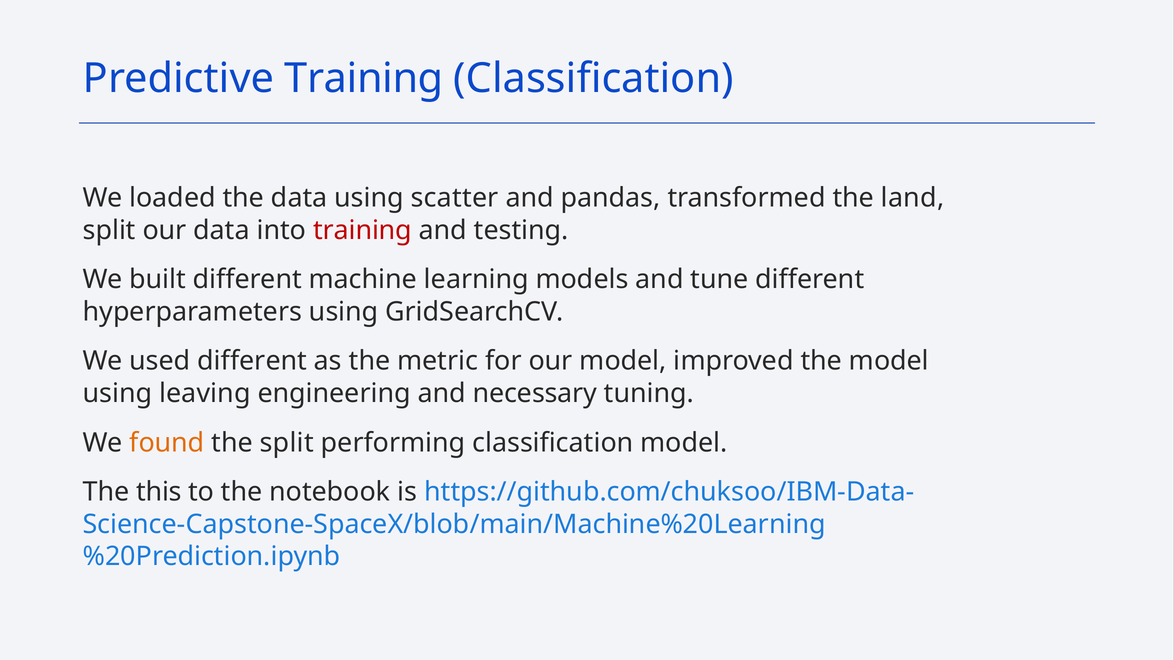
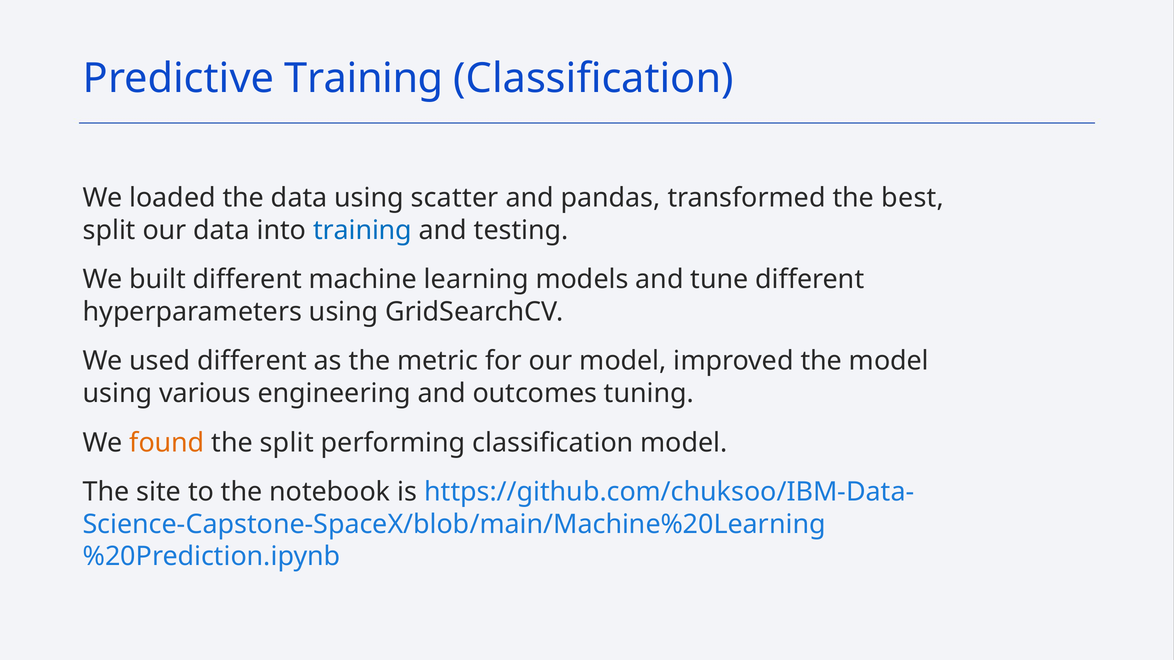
land: land -> best
training at (363, 230) colour: red -> blue
leaving: leaving -> various
necessary: necessary -> outcomes
this: this -> site
